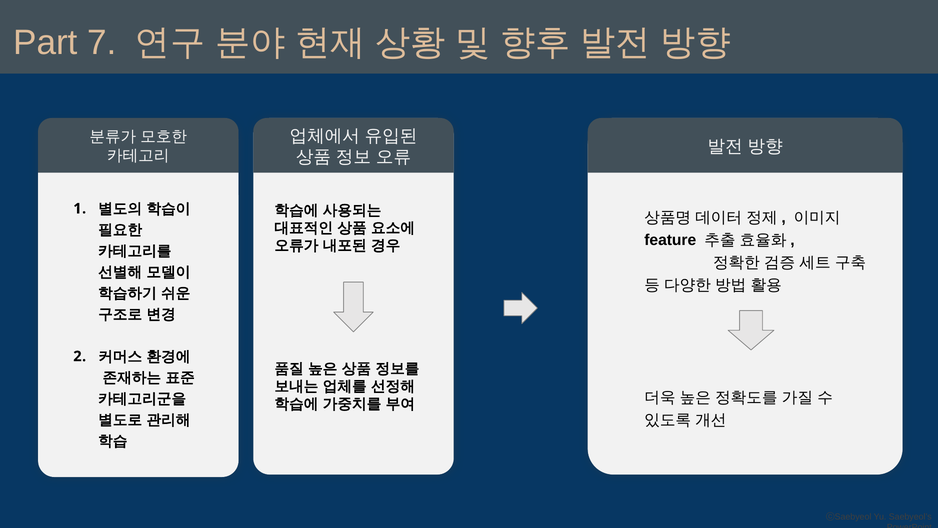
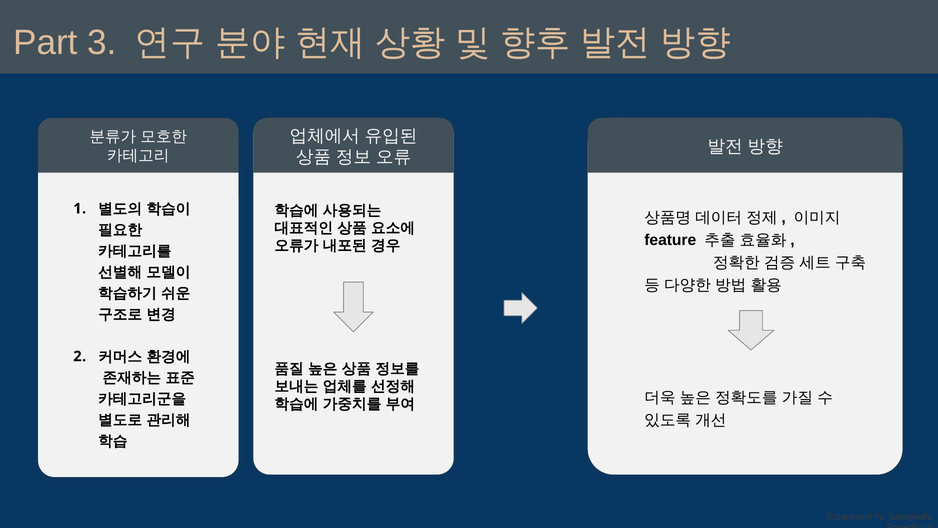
7: 7 -> 3
